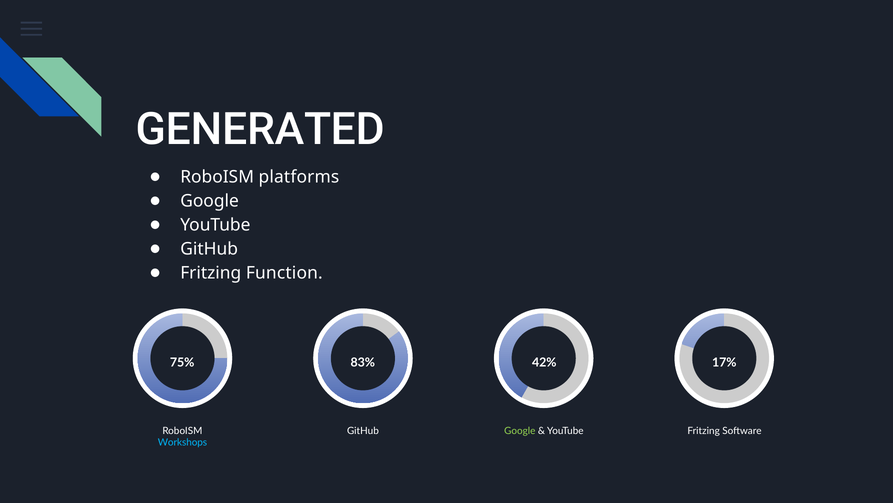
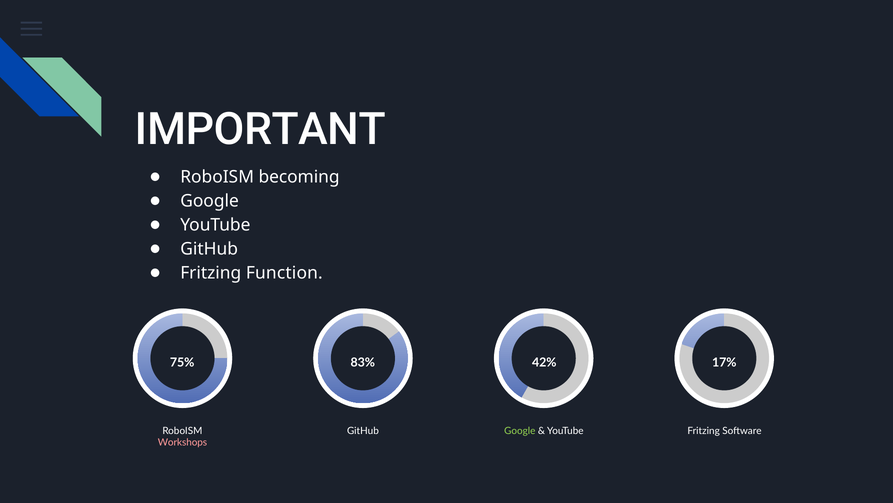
GENERATED: GENERATED -> IMPORTANT
platforms: platforms -> becoming
Workshops colour: light blue -> pink
